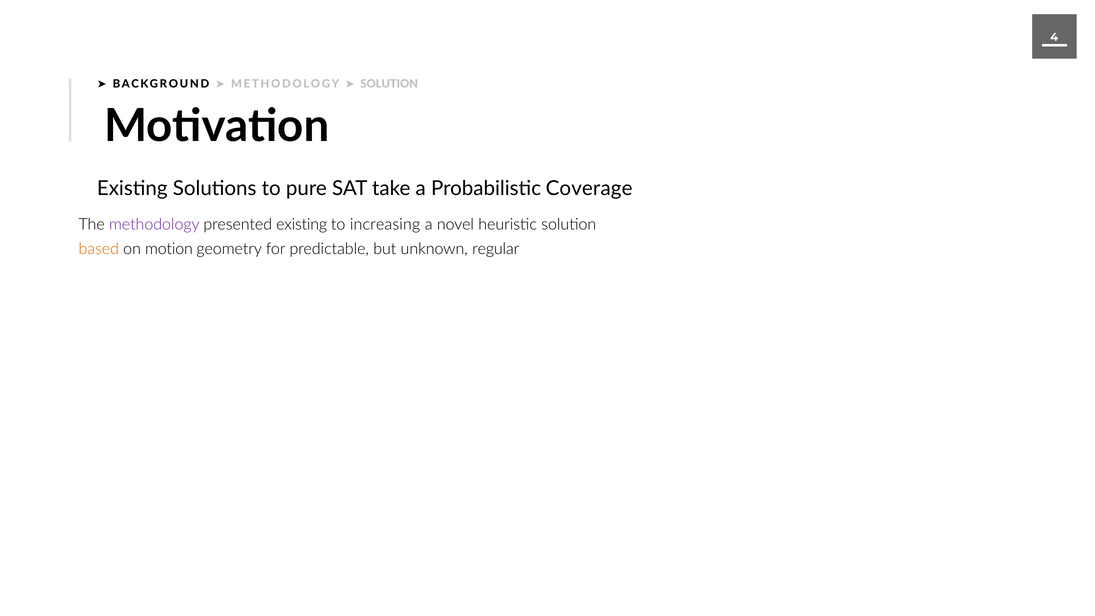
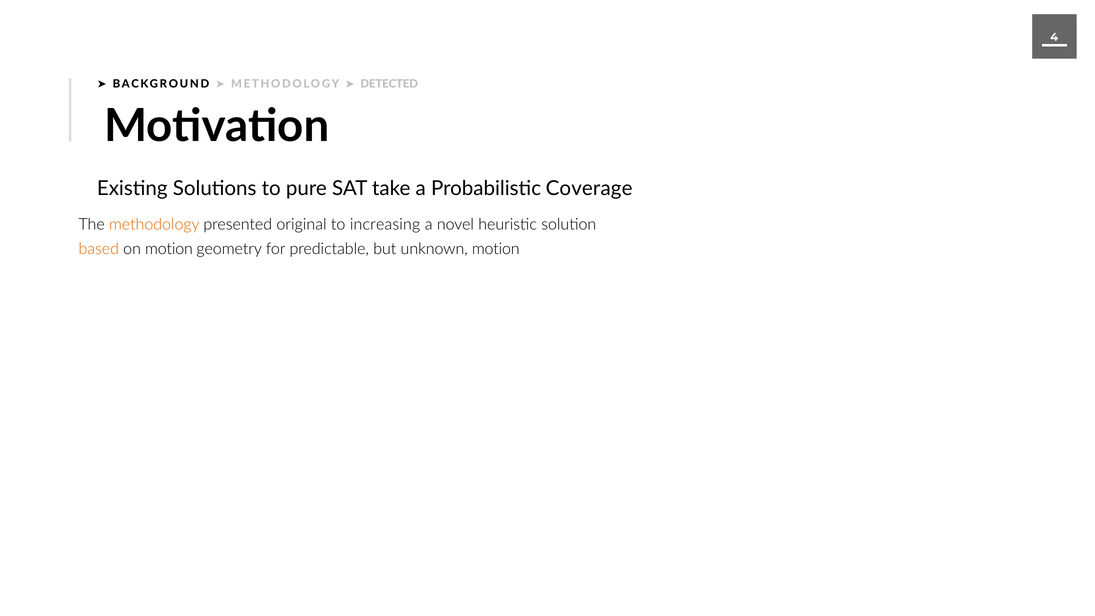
METHODOLOGY SOLUTION: SOLUTION -> DETECTED
methodology at (154, 224) colour: purple -> orange
presented existing: existing -> original
unknown regular: regular -> motion
